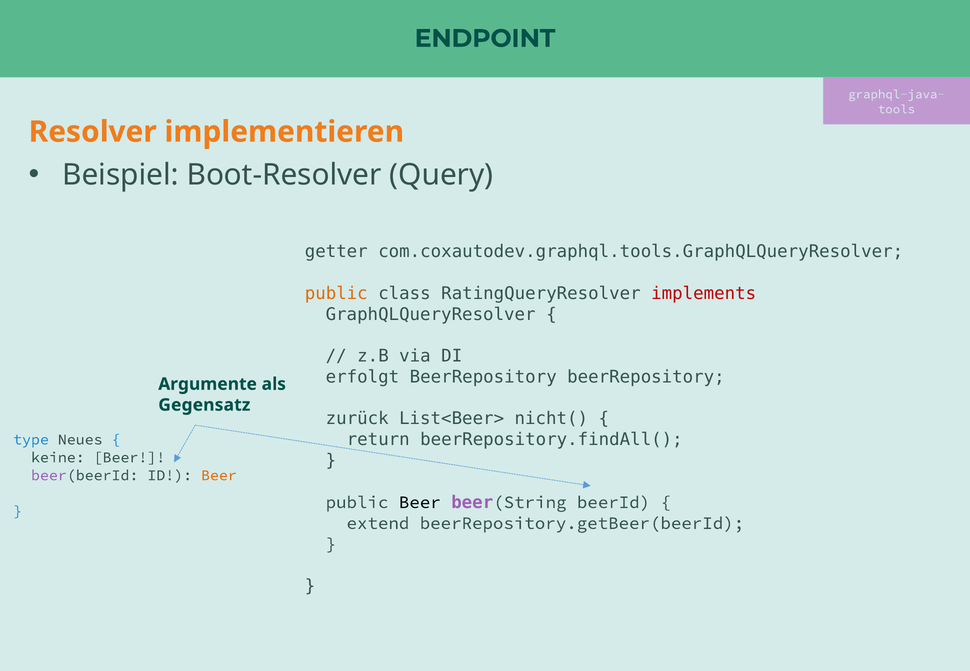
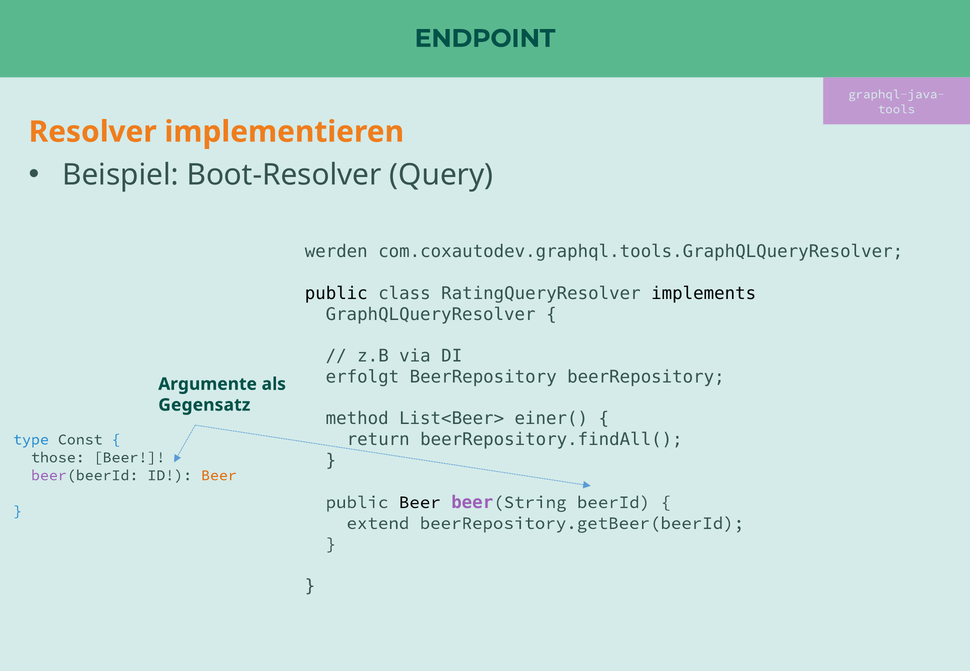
getter: getter -> werden
public at (336, 294) colour: orange -> black
implements colour: red -> black
zurück: zurück -> method
nicht(: nicht( -> einer(
Neues: Neues -> Const
keine: keine -> those
